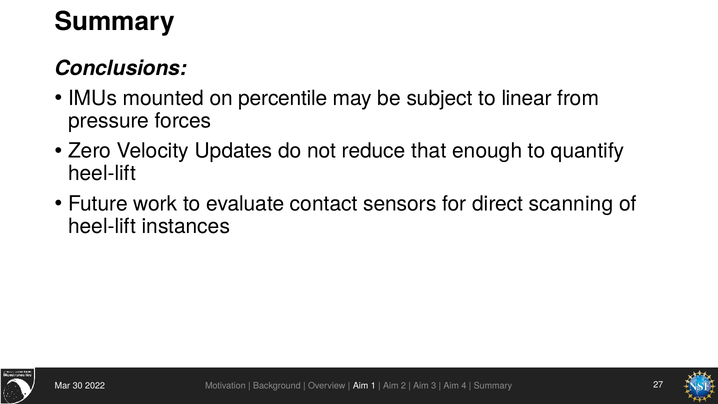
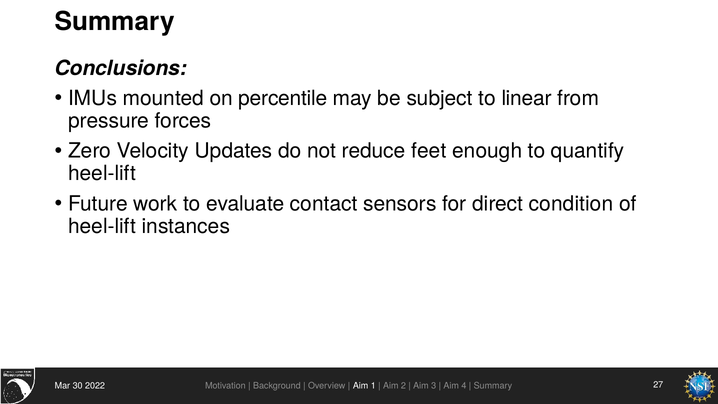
that: that -> feet
scanning: scanning -> condition
